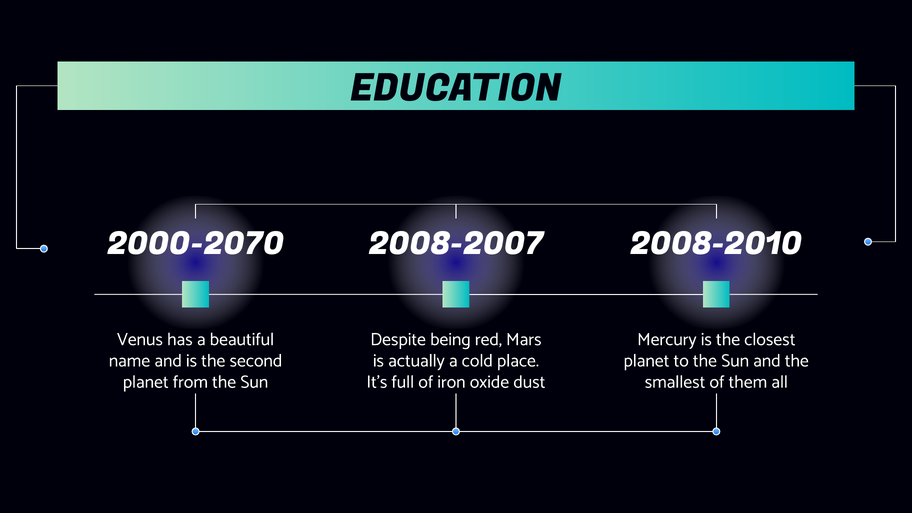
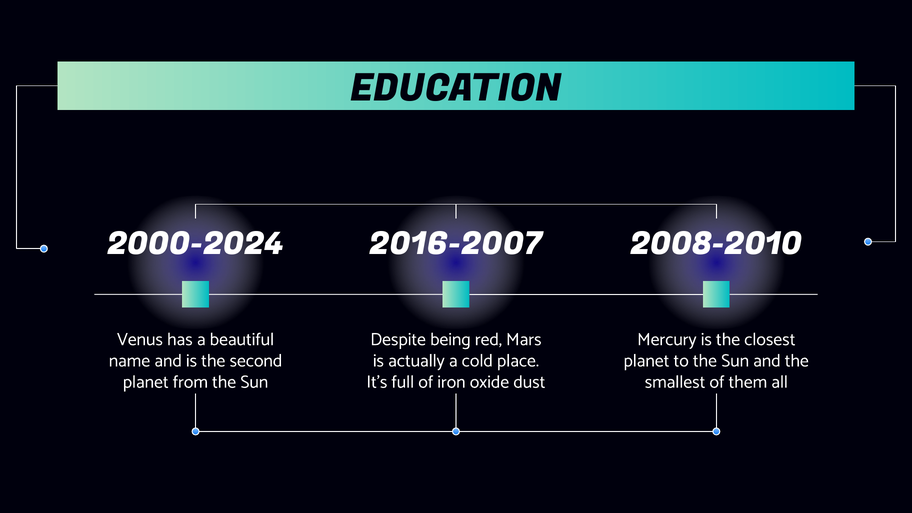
2000-2070: 2000-2070 -> 2000-2024
2008-2007: 2008-2007 -> 2016-2007
